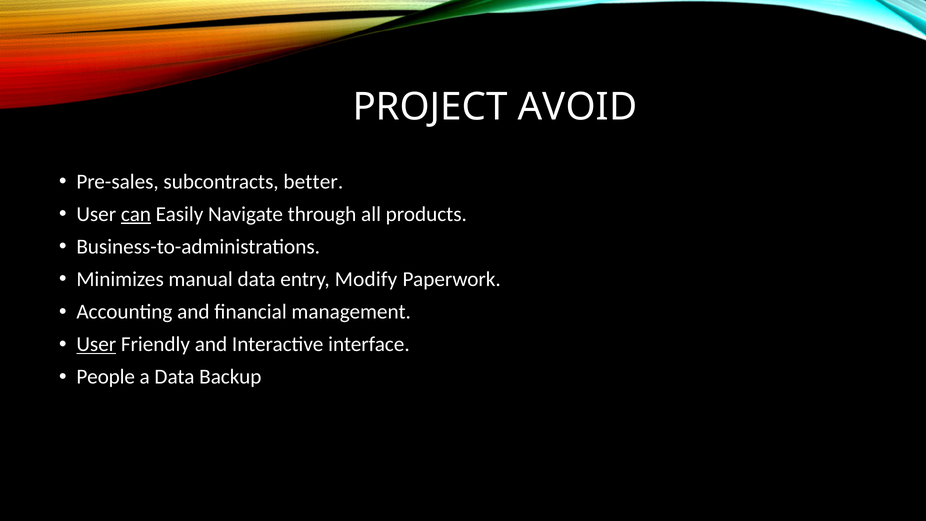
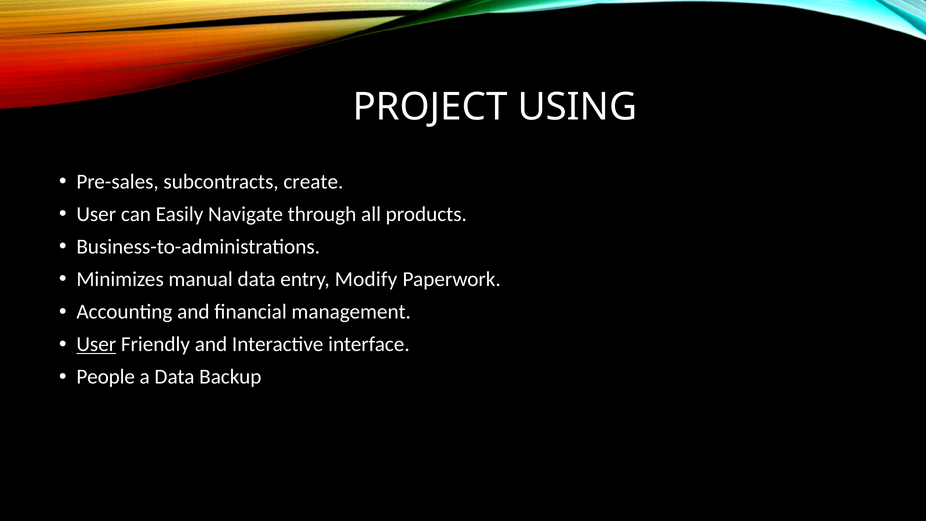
AVOID: AVOID -> USING
better: better -> create
can underline: present -> none
